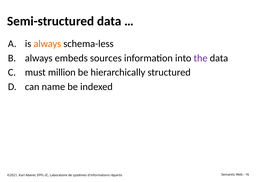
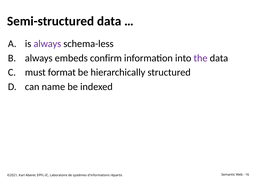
always at (47, 44) colour: orange -> purple
sources: sources -> confirm
million: million -> format
